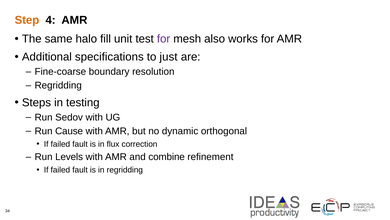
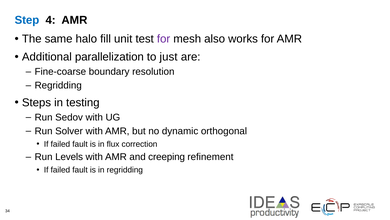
Step colour: orange -> blue
specifications: specifications -> parallelization
Cause: Cause -> Solver
combine: combine -> creeping
